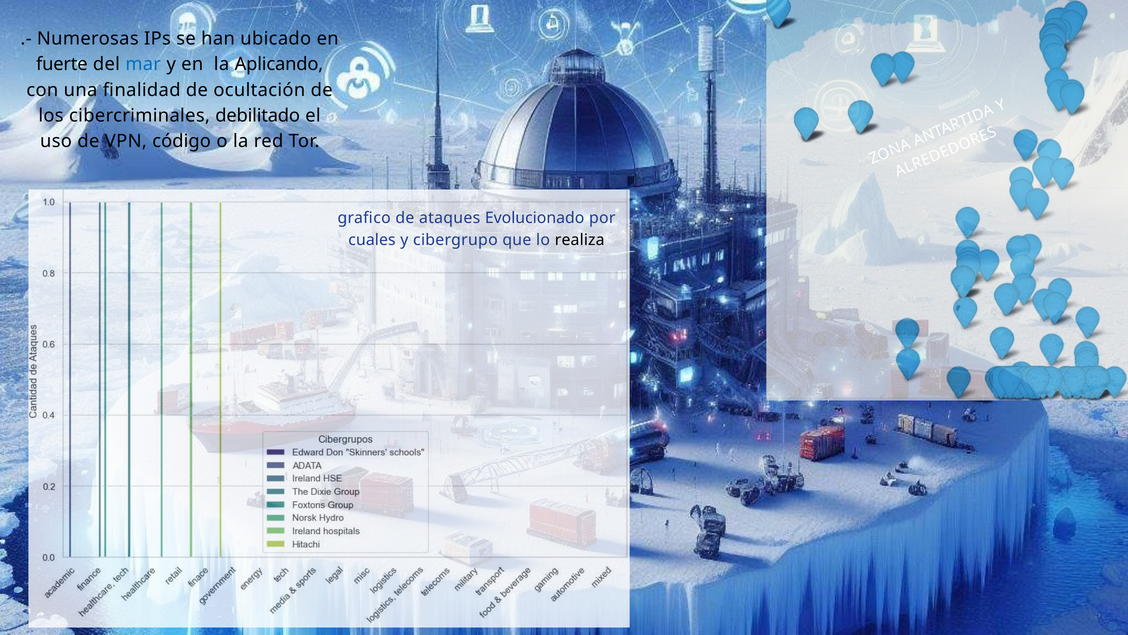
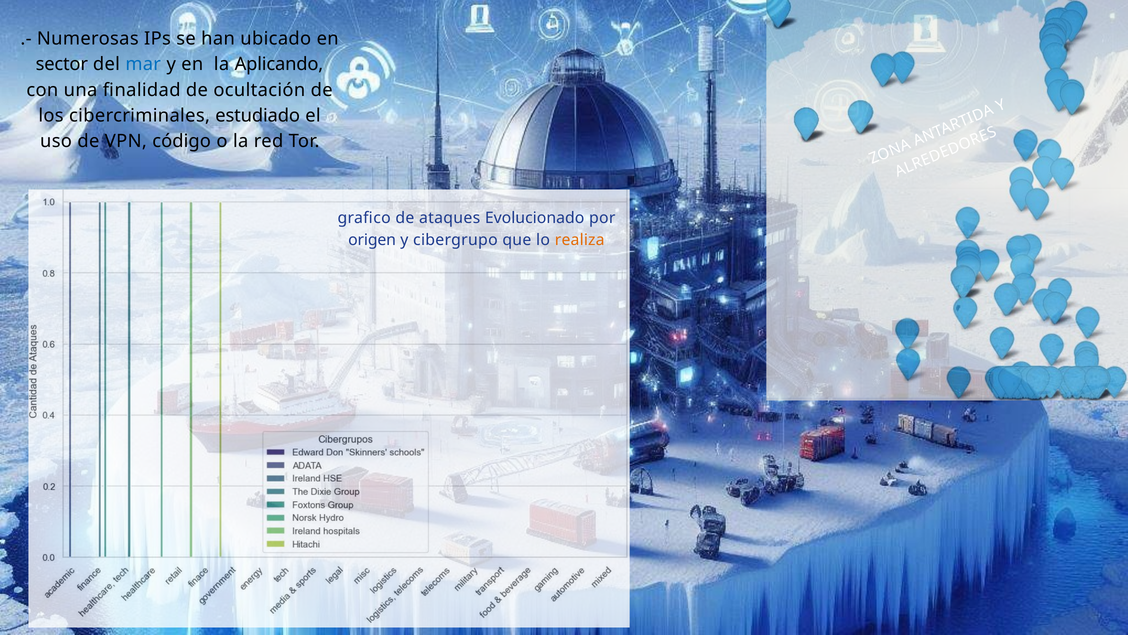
fuerte: fuerte -> sector
debilitado: debilitado -> estudiado
cuales: cuales -> origen
realiza colour: black -> orange
